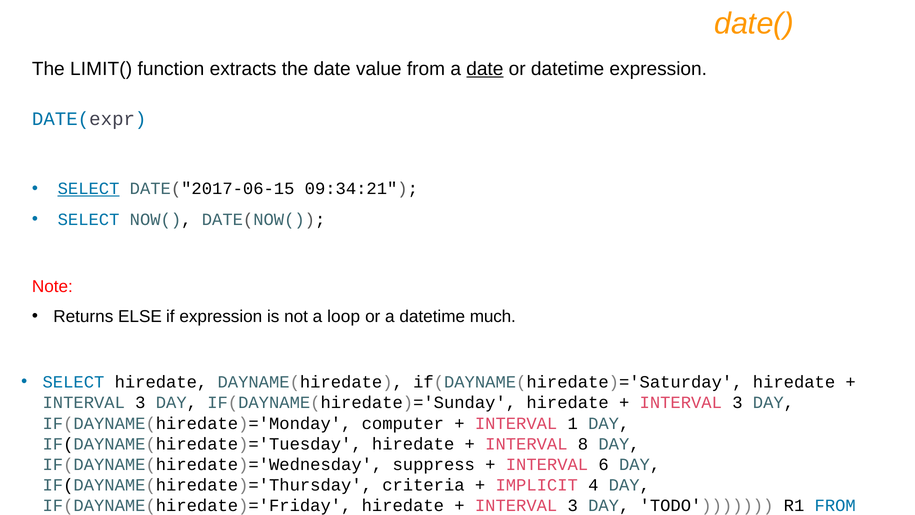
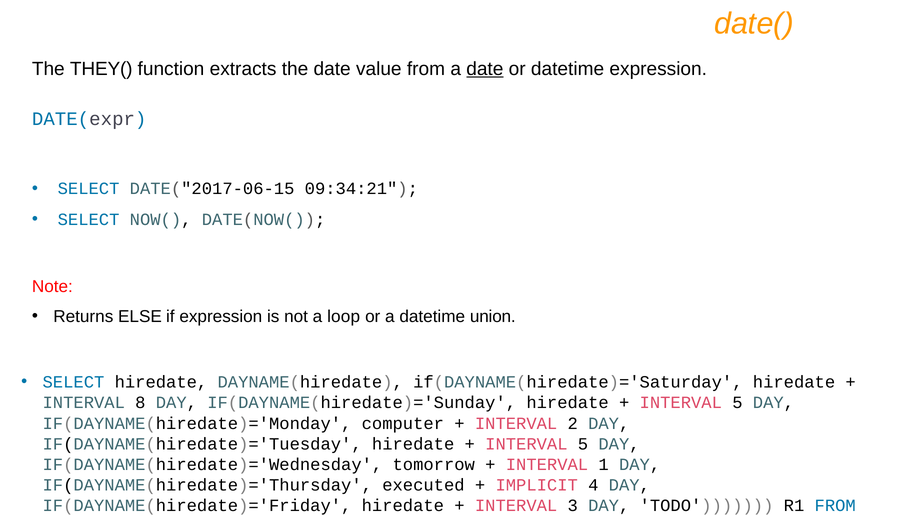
LIMIT(: LIMIT( -> THEY(
SELECT at (89, 189) underline: present -> none
much: much -> union
3 at (140, 403): 3 -> 8
3 at (737, 403): 3 -> 5
1: 1 -> 2
8 at (583, 444): 8 -> 5
suppress: suppress -> tomorrow
6: 6 -> 1
criteria: criteria -> executed
